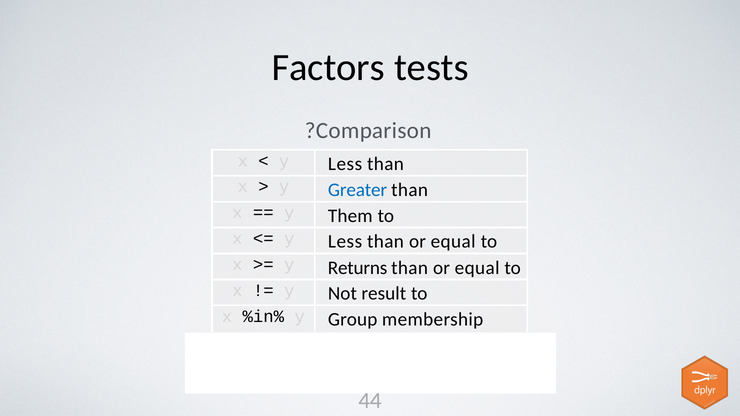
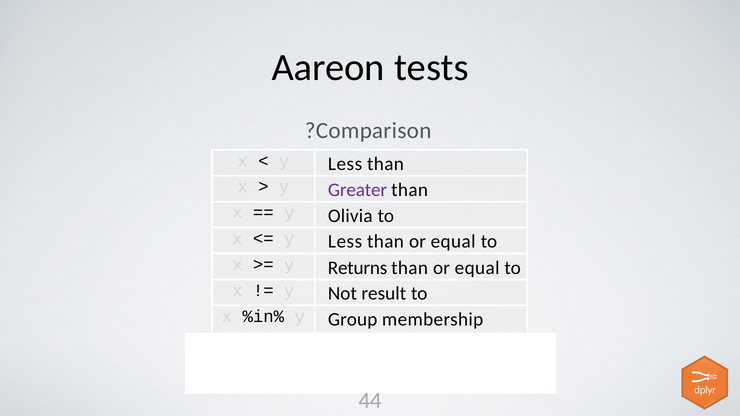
Factors: Factors -> Aareon
Greater colour: blue -> purple
Them: Them -> Olivia
